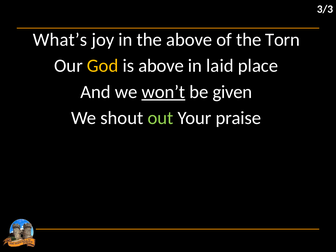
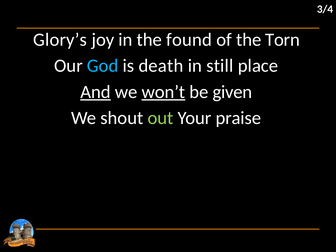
3/3: 3/3 -> 3/4
What’s: What’s -> Glory’s
the above: above -> found
God colour: yellow -> light blue
is above: above -> death
laid: laid -> still
And underline: none -> present
